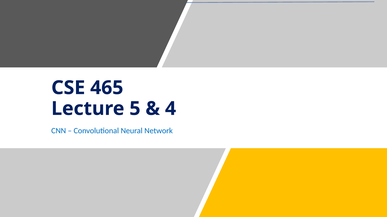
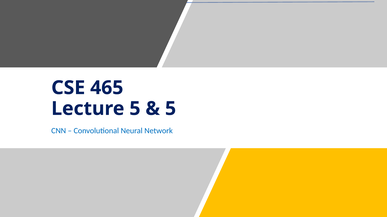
4 at (171, 109): 4 -> 5
